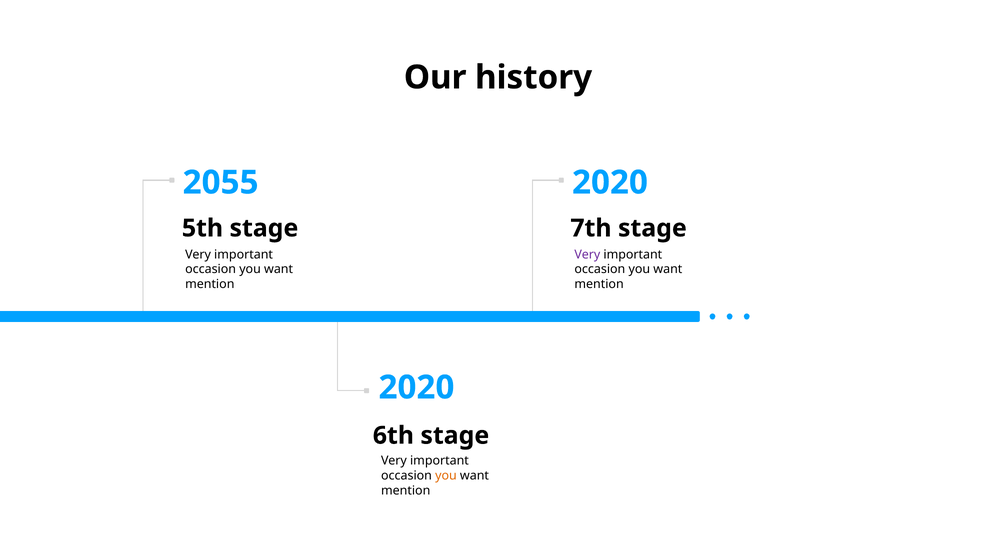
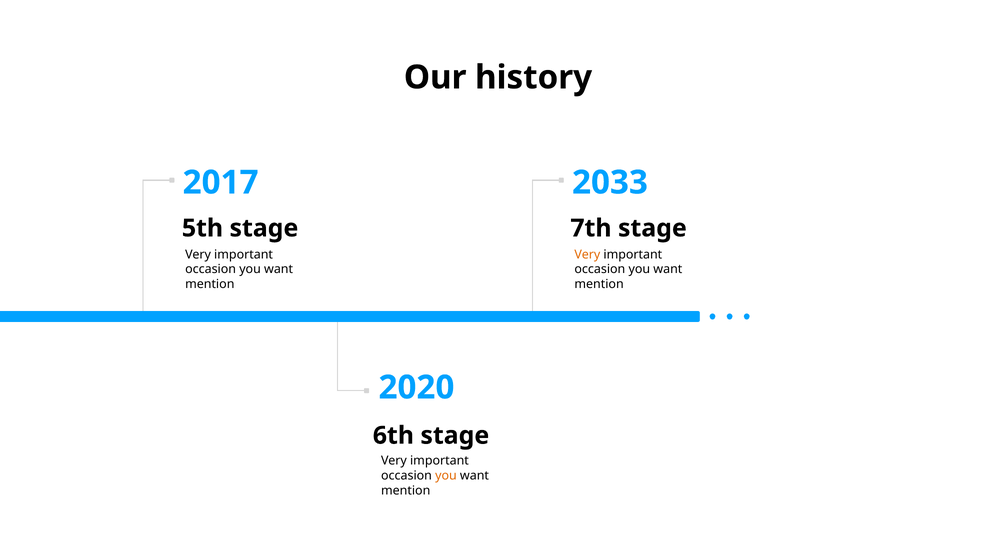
2055: 2055 -> 2017
2020 at (610, 183): 2020 -> 2033
Very at (587, 255) colour: purple -> orange
